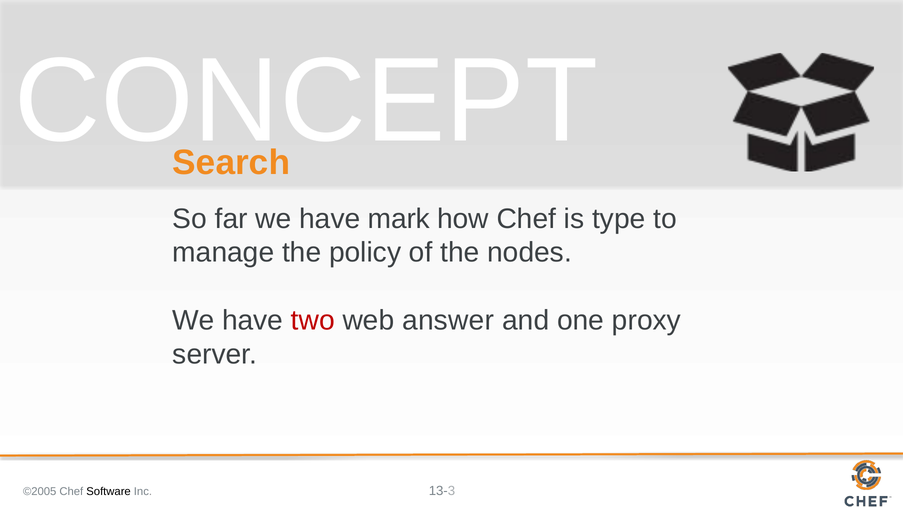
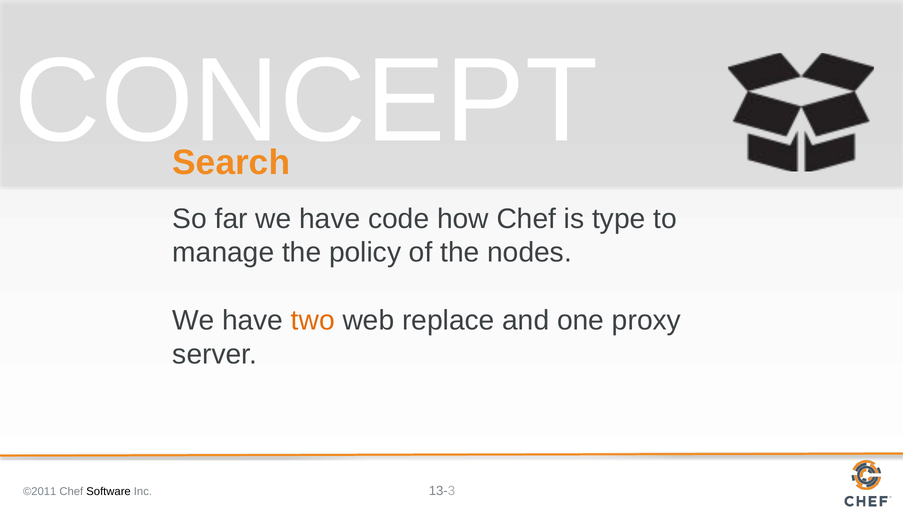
mark: mark -> code
two colour: red -> orange
answer: answer -> replace
©2005: ©2005 -> ©2011
